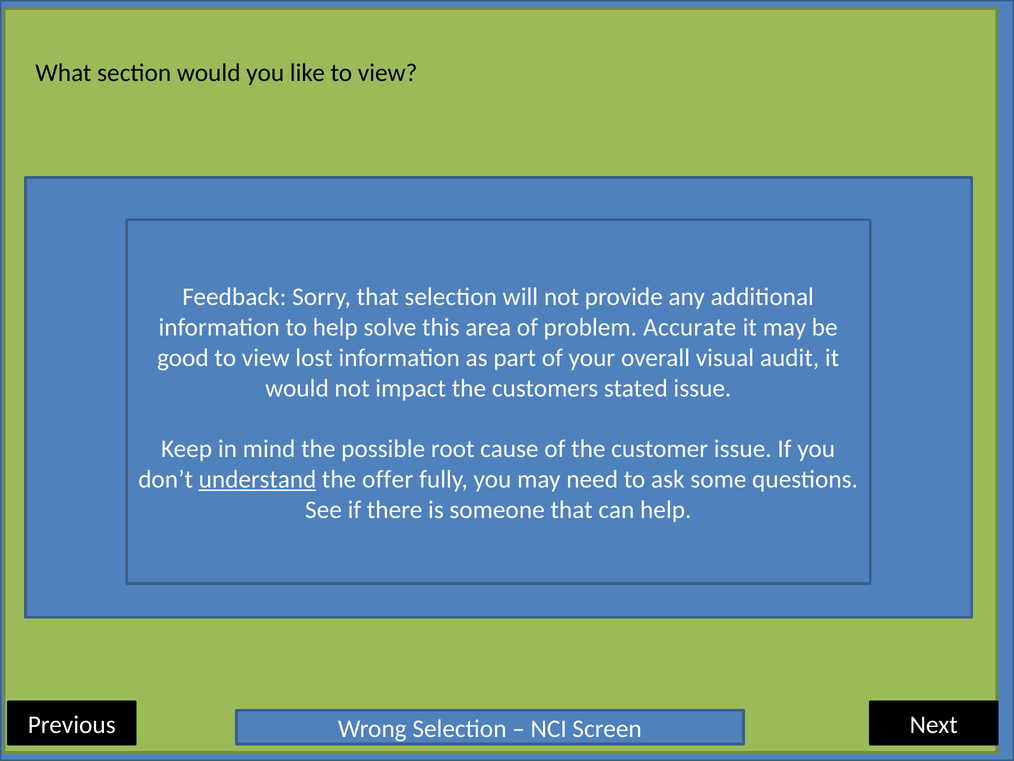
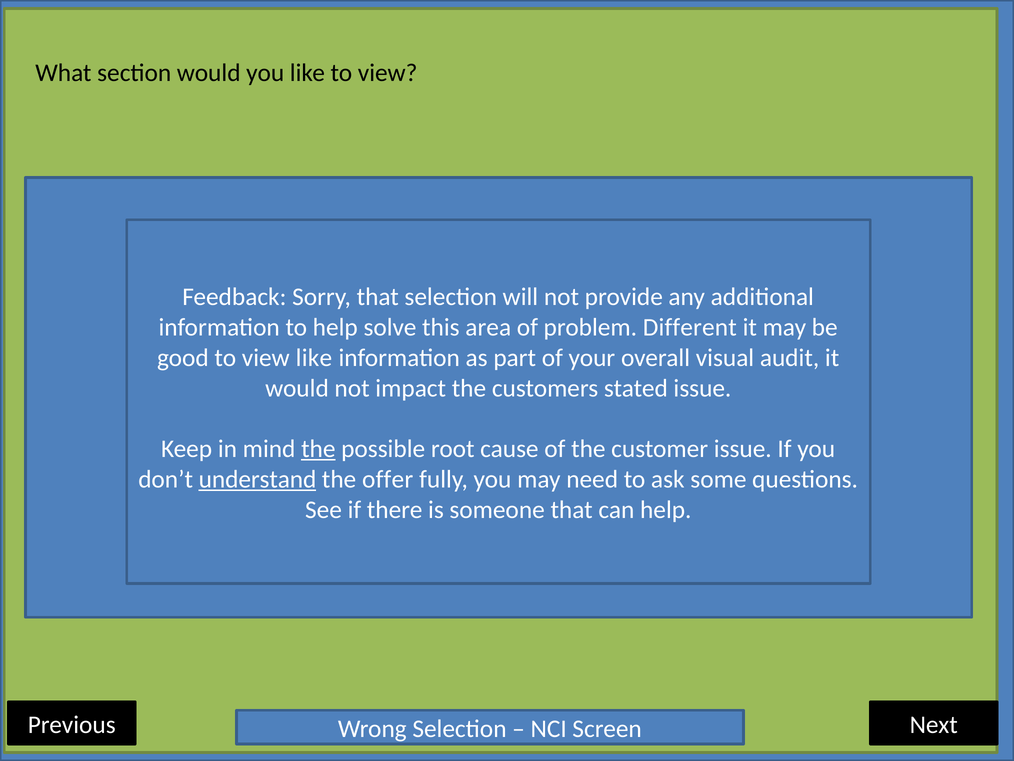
Accurate: Accurate -> Different
view lost: lost -> like
the at (318, 449) underline: none -> present
